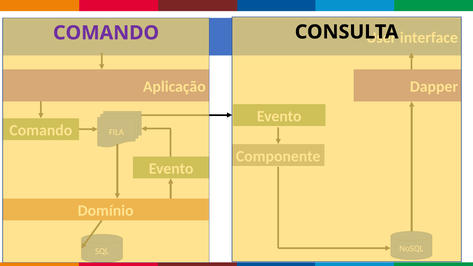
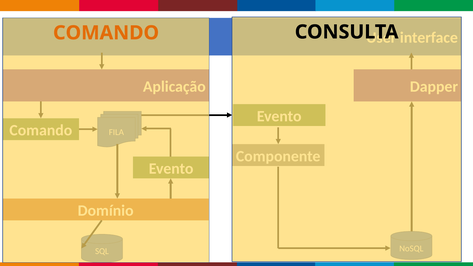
COMANDO at (106, 33) colour: purple -> orange
